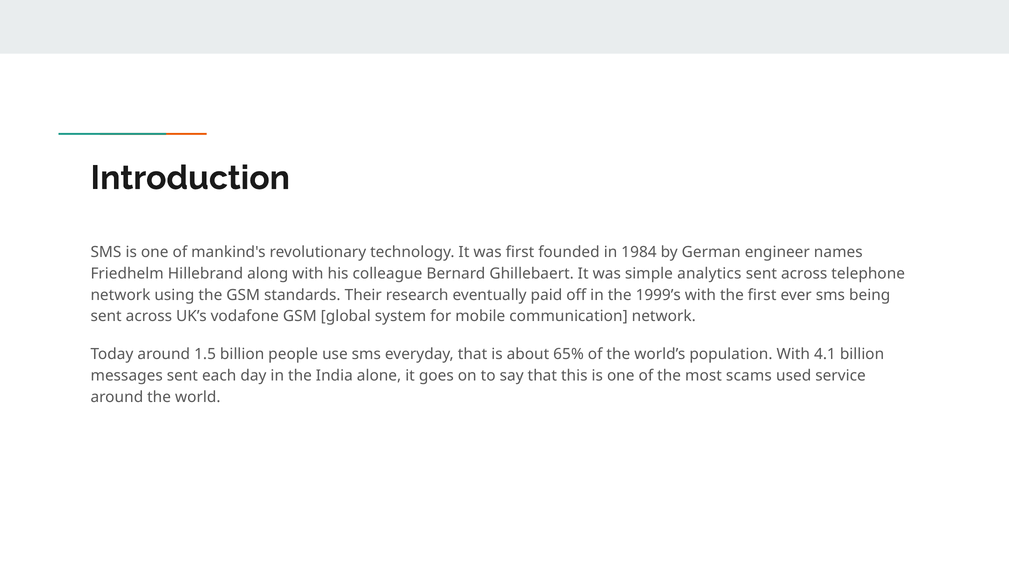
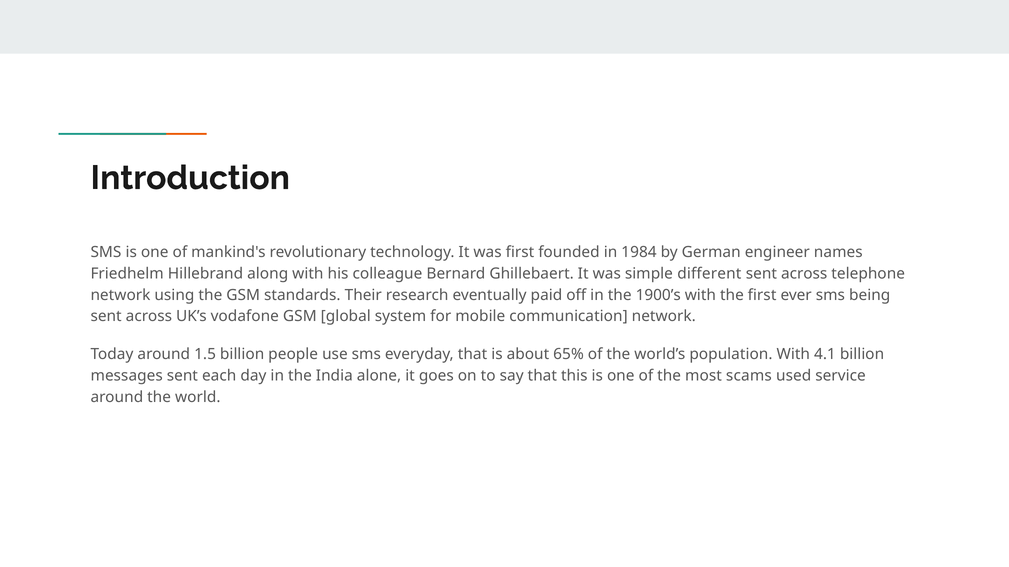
analytics: analytics -> different
1999’s: 1999’s -> 1900’s
